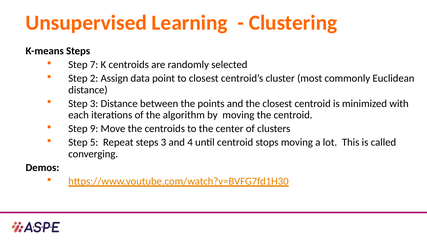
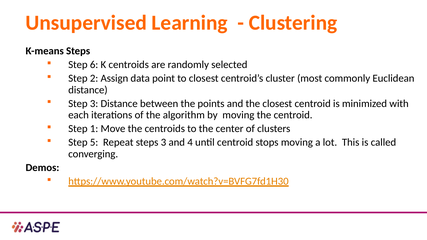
7: 7 -> 6
9: 9 -> 1
